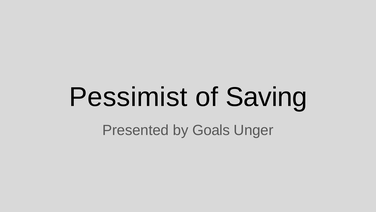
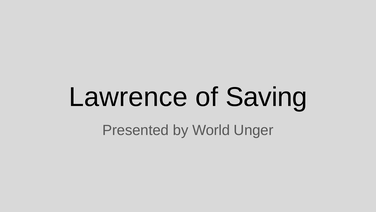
Pessimist: Pessimist -> Lawrence
Goals: Goals -> World
